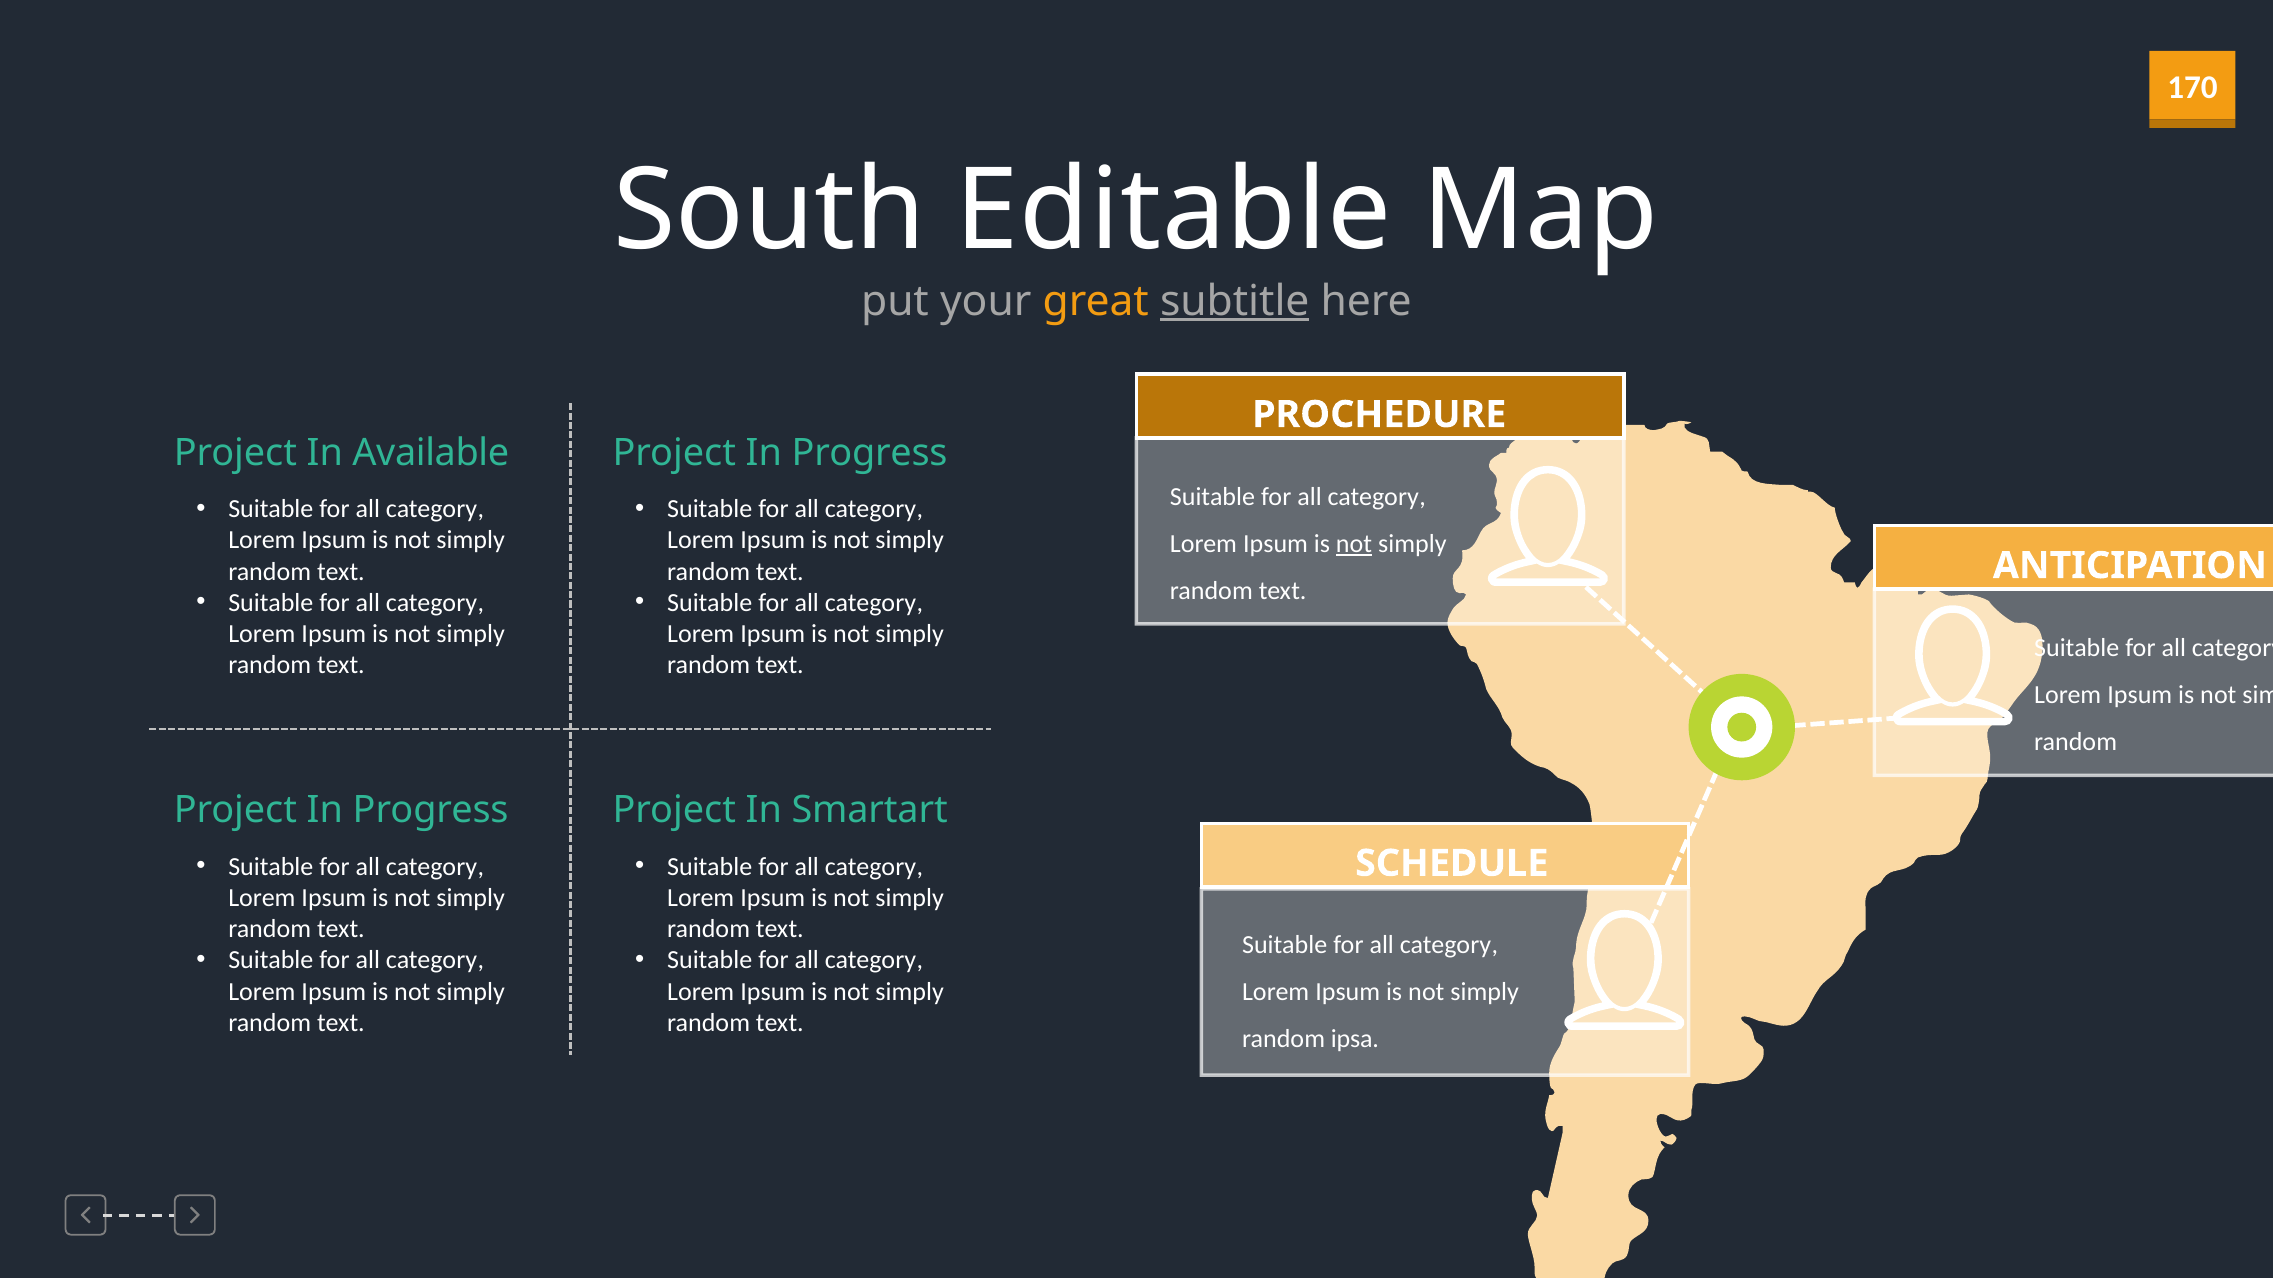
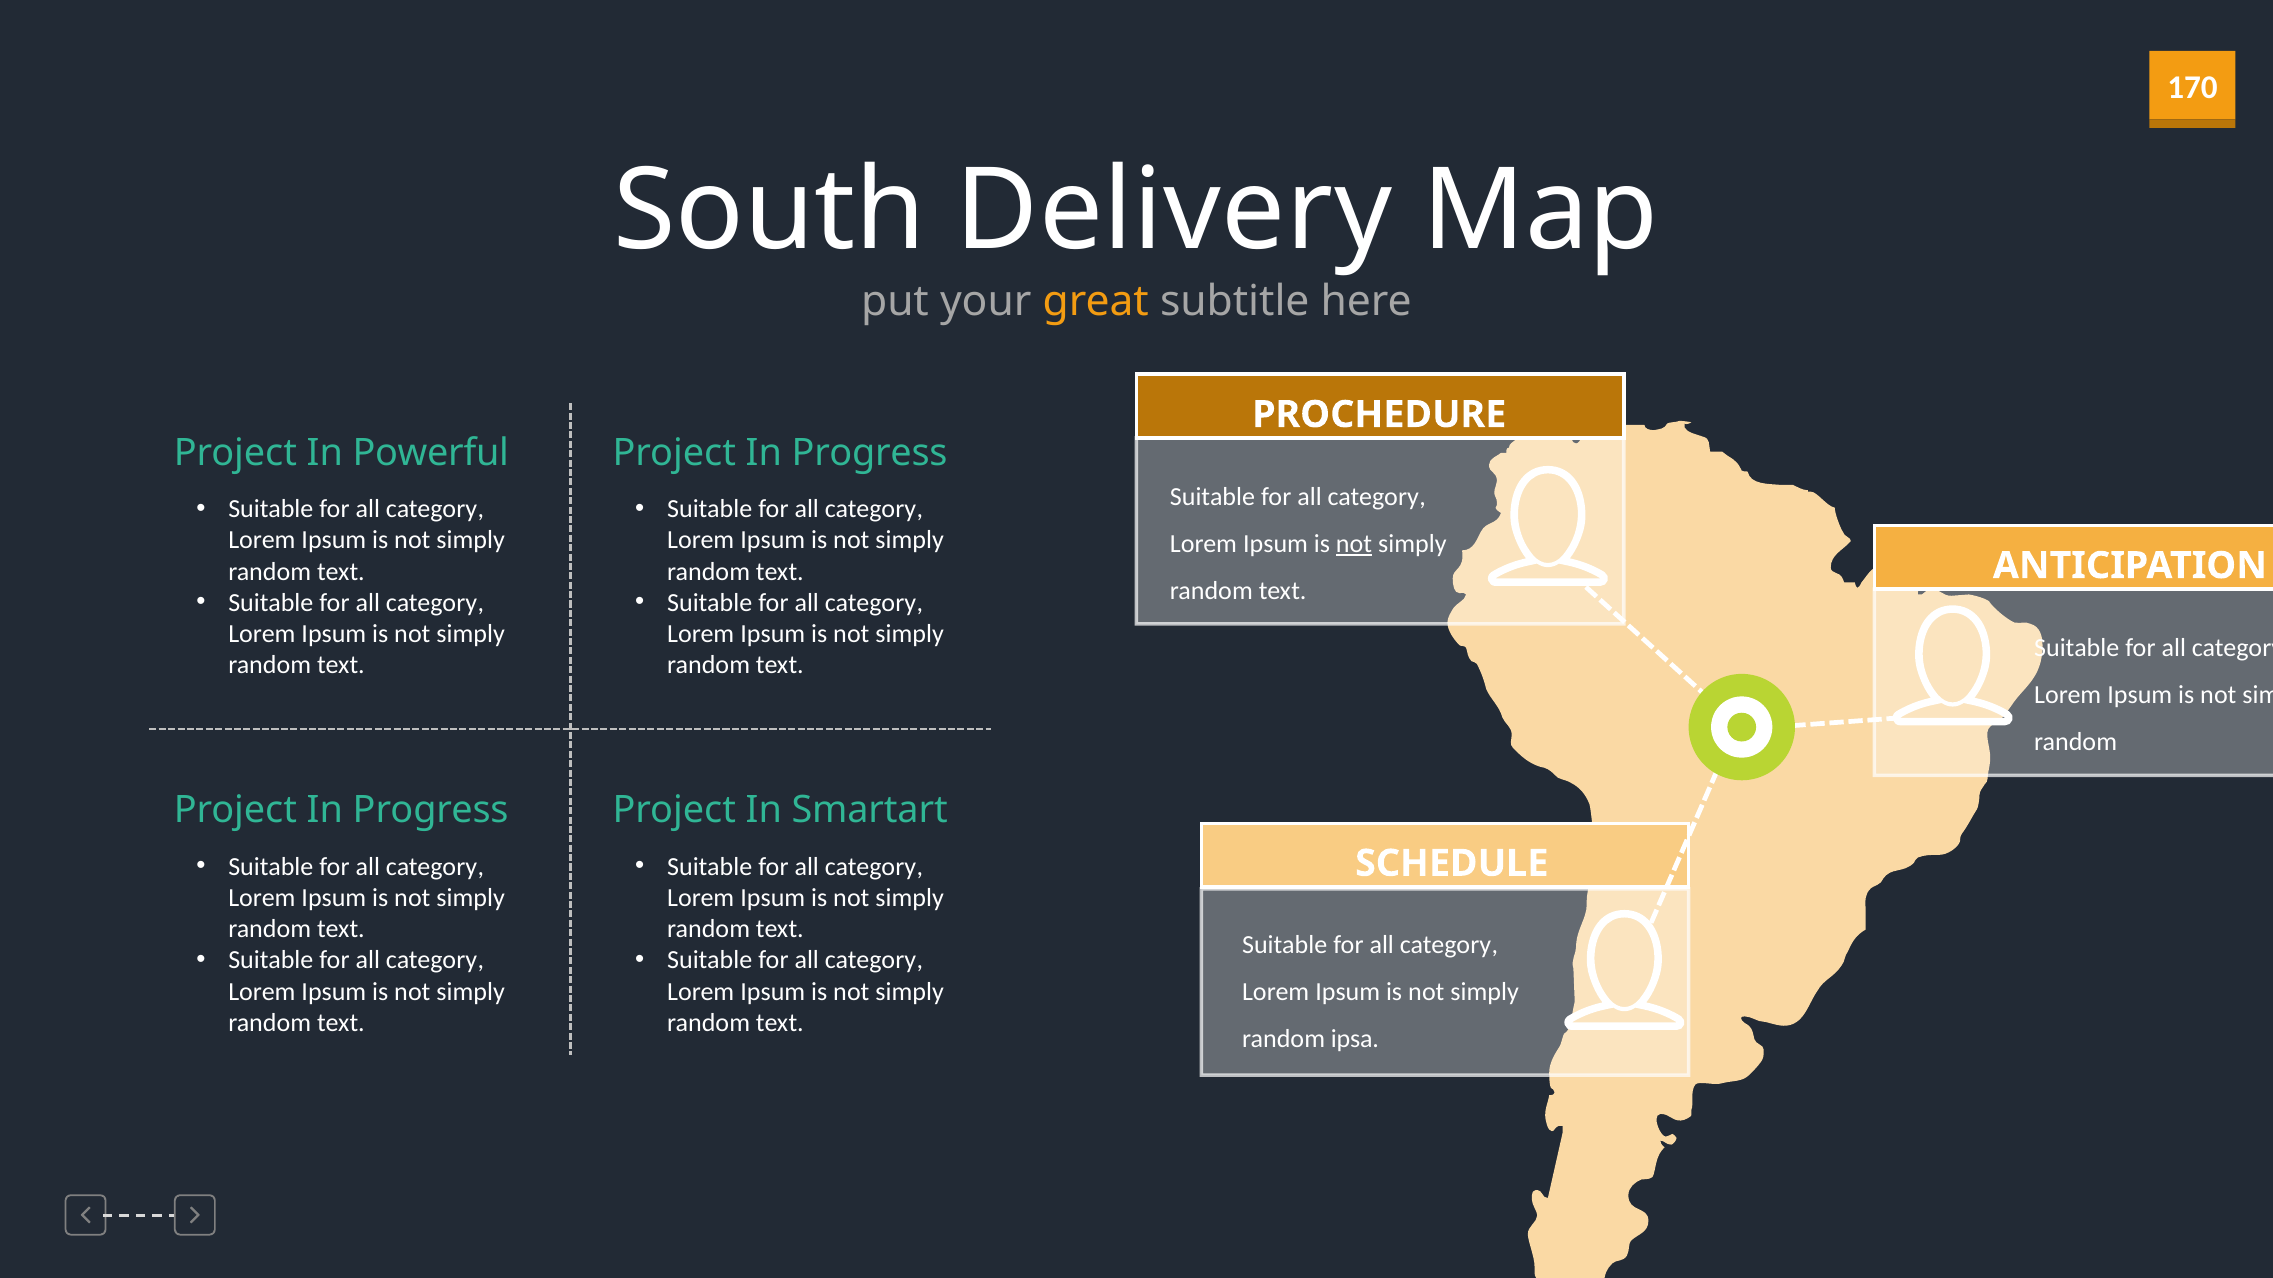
Editable: Editable -> Delivery
subtitle underline: present -> none
Available: Available -> Powerful
